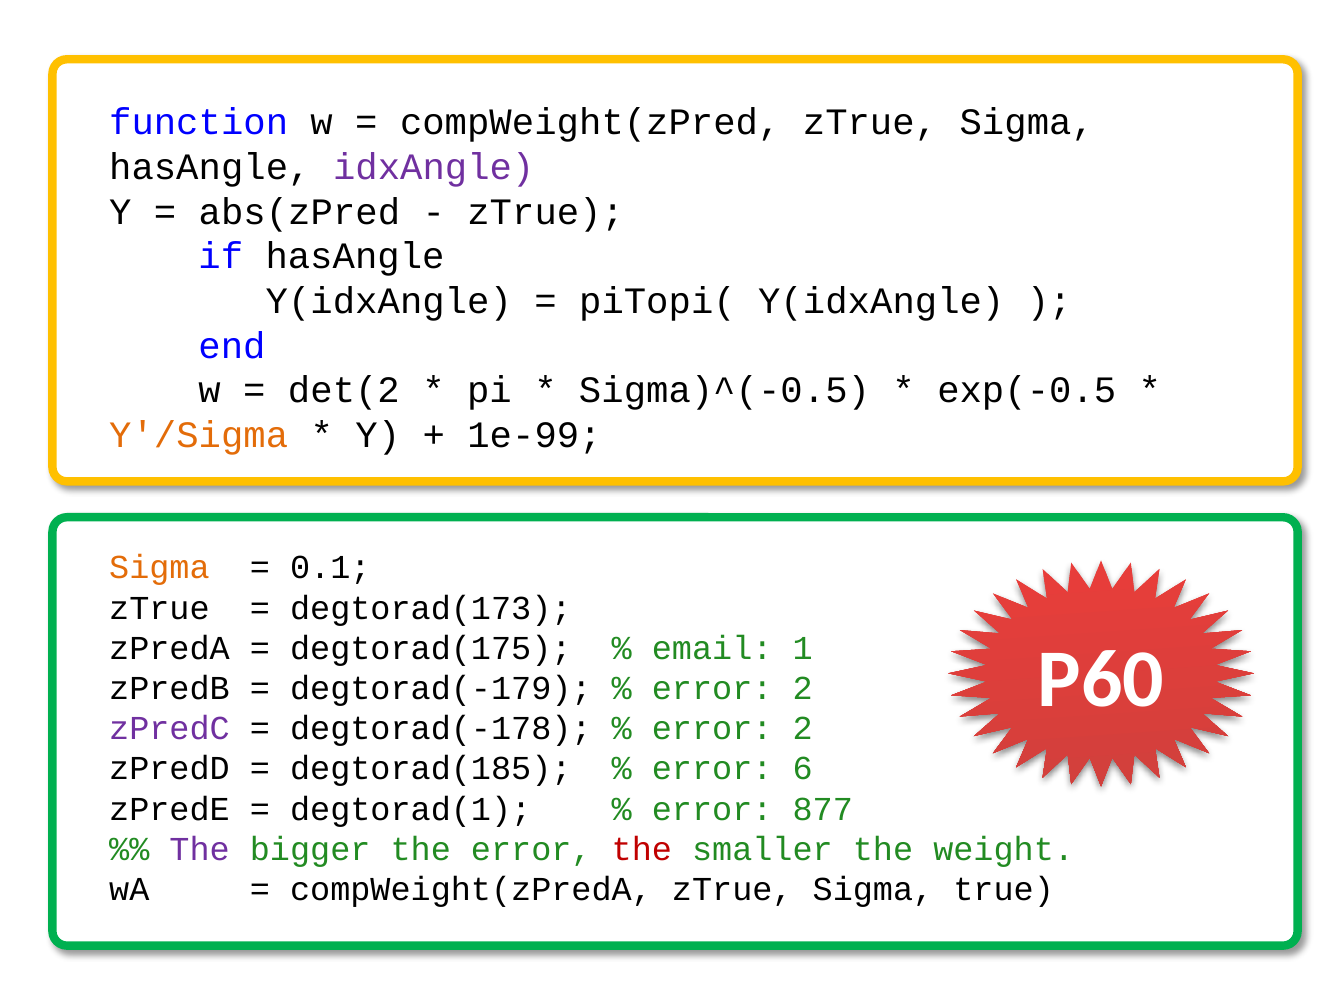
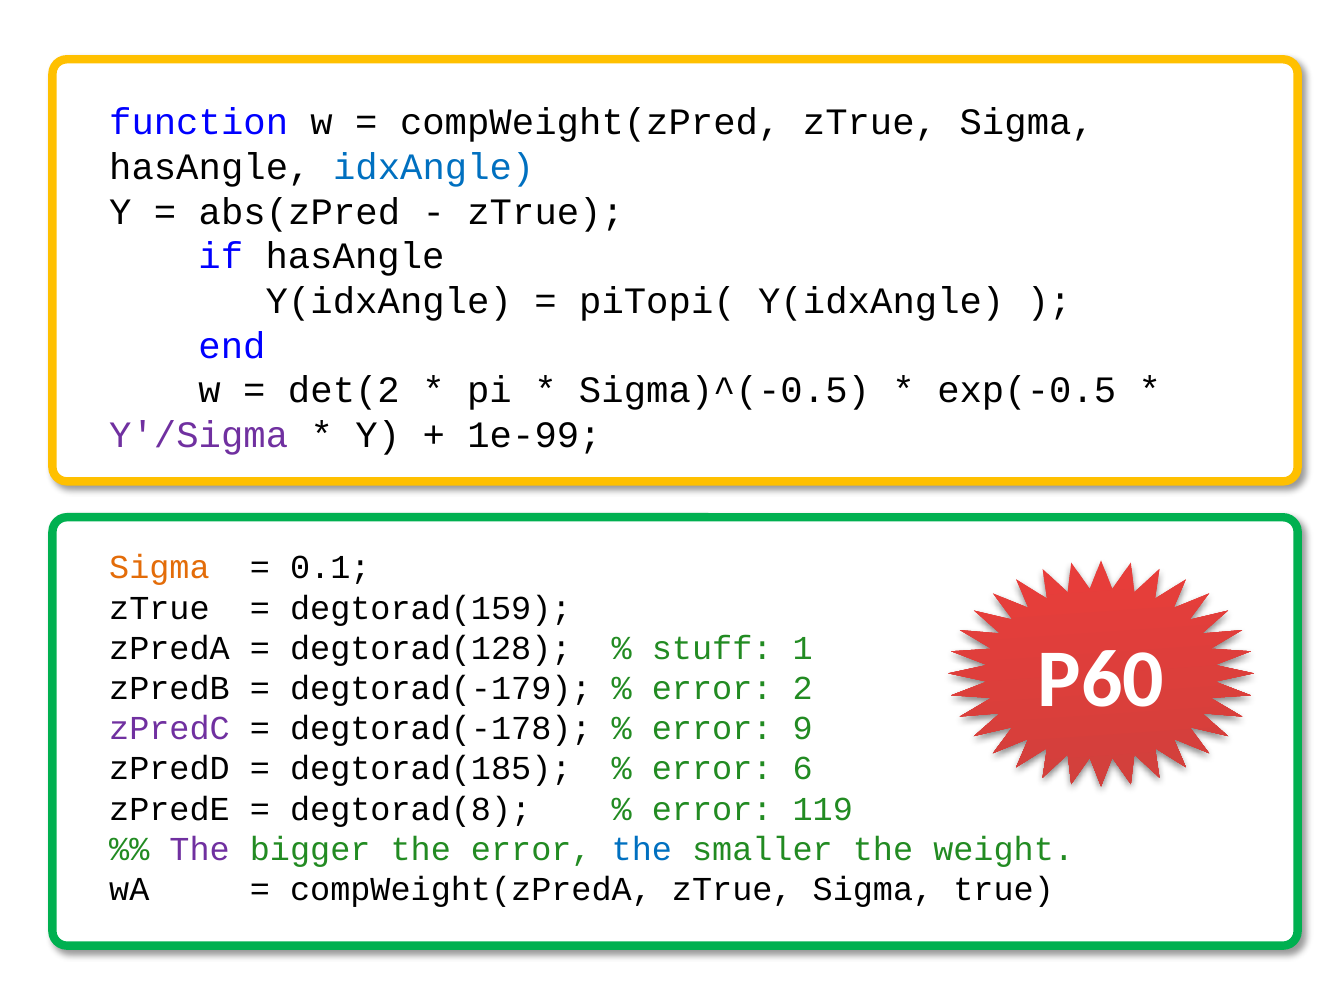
idxAngle colour: purple -> blue
Y'/Sigma colour: orange -> purple
degtorad(173: degtorad(173 -> degtorad(159
degtorad(175: degtorad(175 -> degtorad(128
email: email -> stuff
2 at (803, 729): 2 -> 9
degtorad(1: degtorad(1 -> degtorad(8
877: 877 -> 119
the at (642, 849) colour: red -> blue
